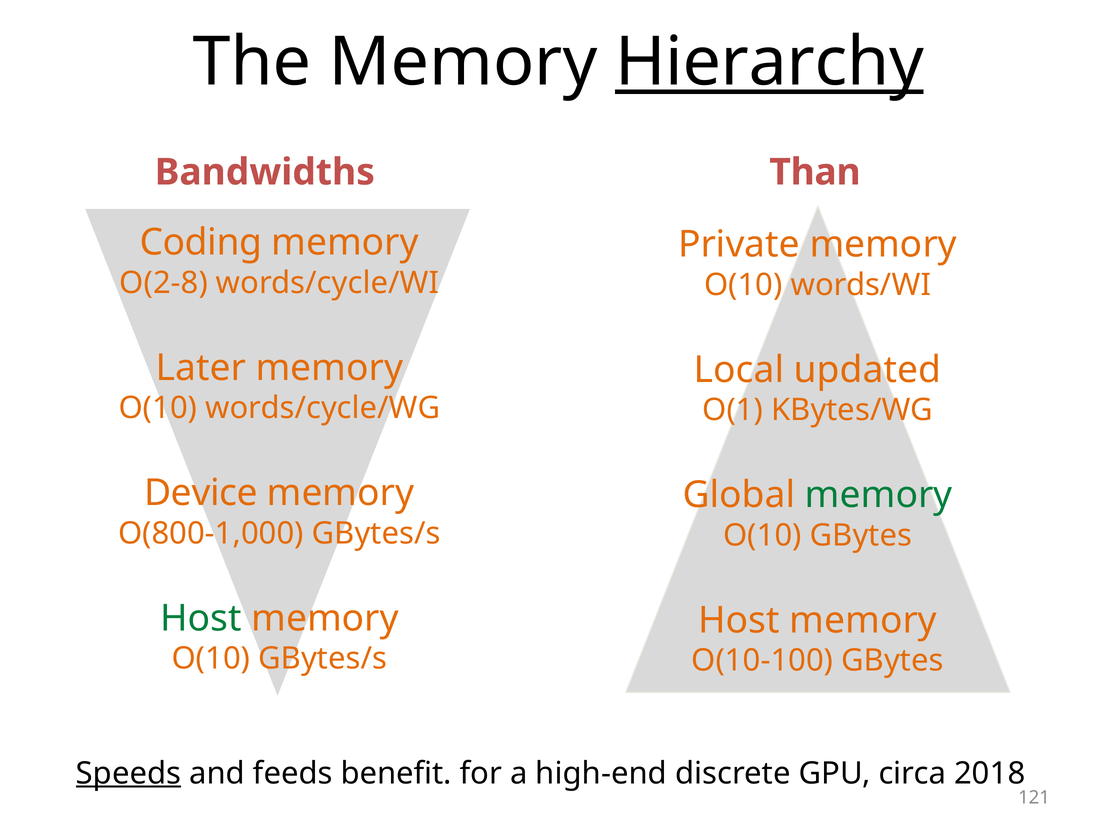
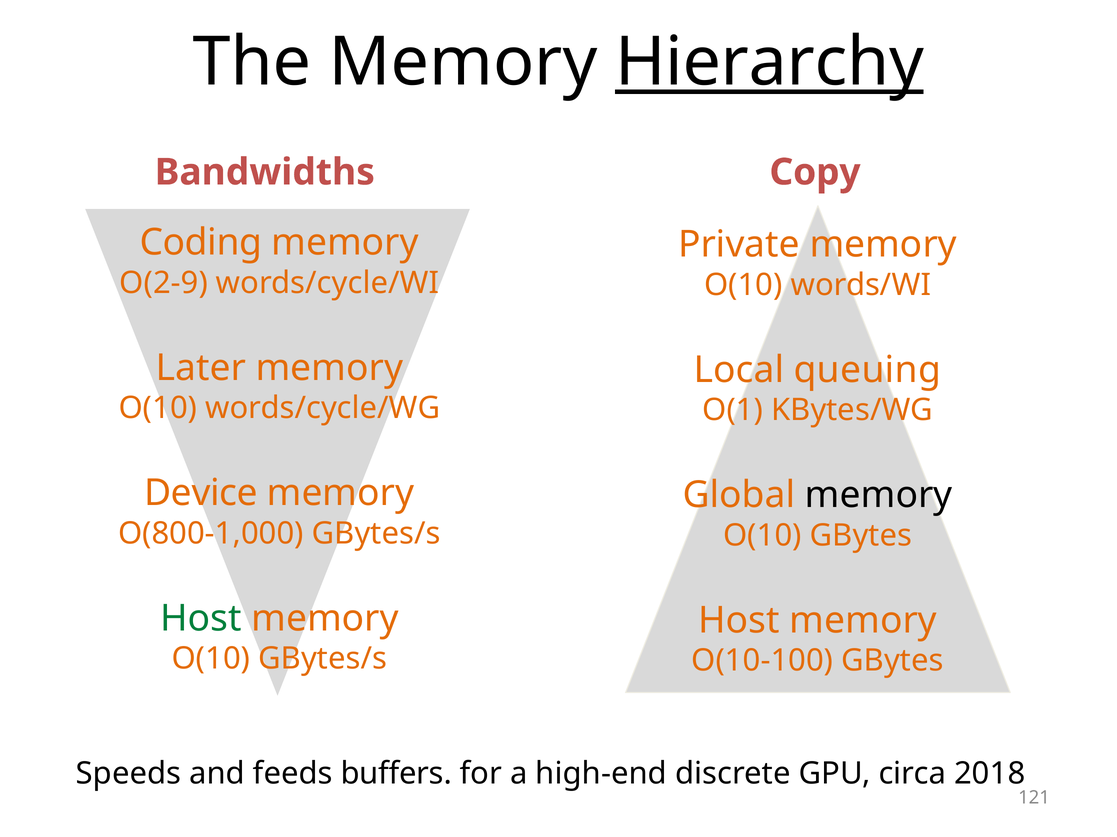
Than: Than -> Copy
O(2-8: O(2-8 -> O(2-9
updated: updated -> queuing
memory at (879, 496) colour: green -> black
Speeds underline: present -> none
benefit: benefit -> buffers
